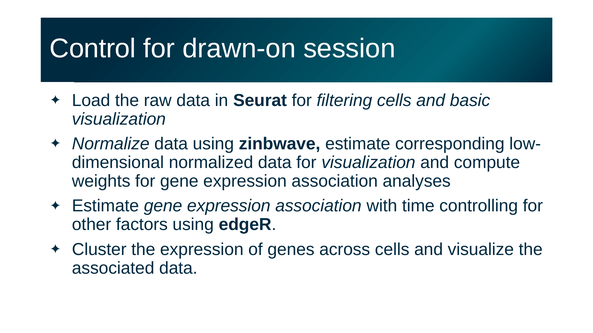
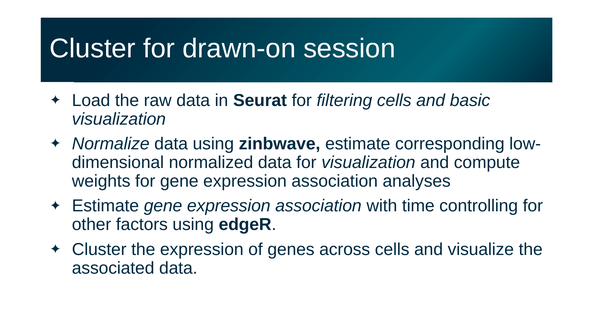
Control at (93, 49): Control -> Cluster
